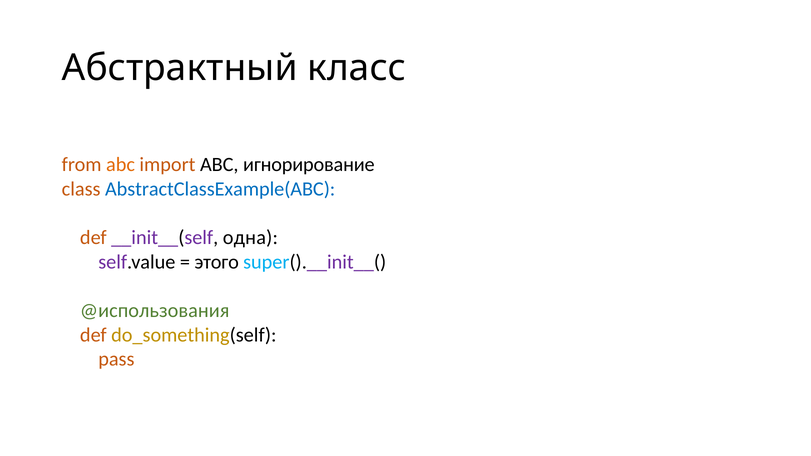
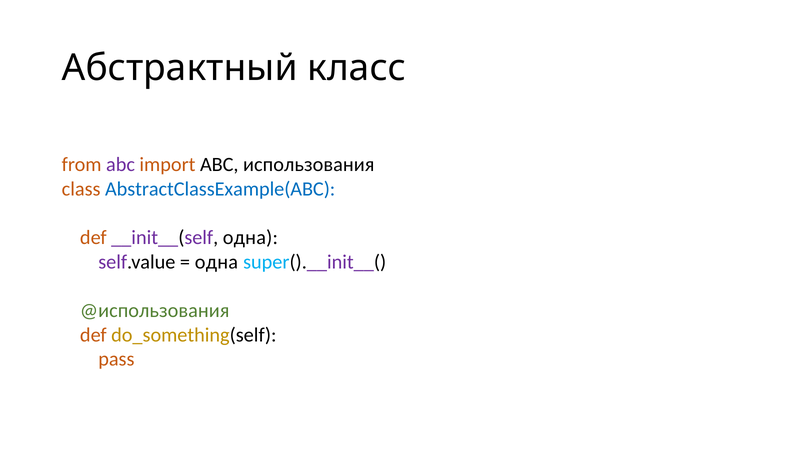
abc at (121, 165) colour: orange -> purple
игнорирование: игнорирование -> использования
этого at (217, 262): этого -> одна
